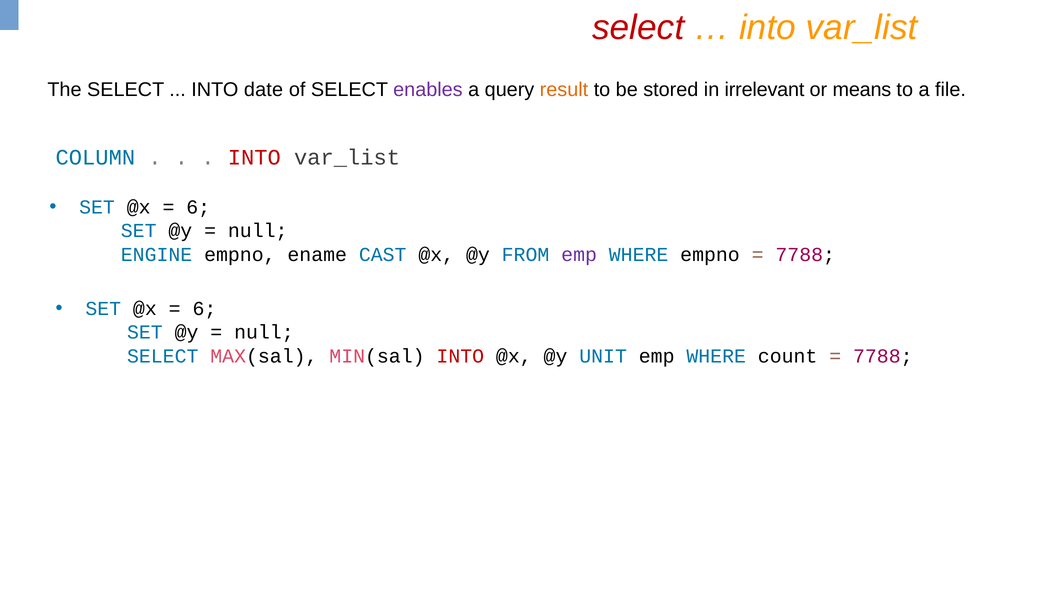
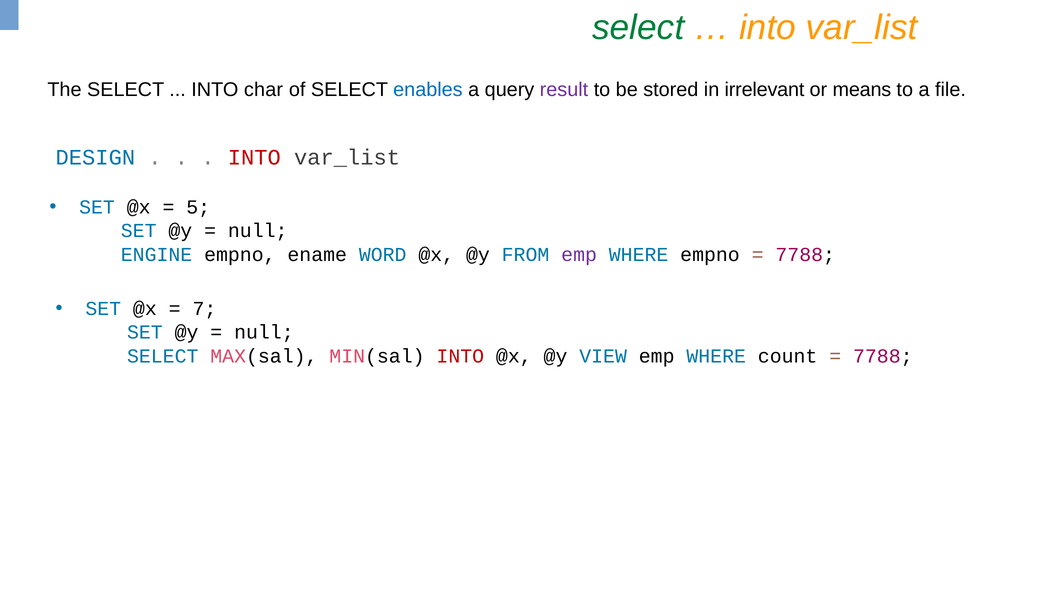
select at (638, 28) colour: red -> green
date: date -> char
enables colour: purple -> blue
result colour: orange -> purple
COLUMN: COLUMN -> DESIGN
6 at (198, 207): 6 -> 5
CAST: CAST -> WORD
6 at (204, 309): 6 -> 7
UNIT: UNIT -> VIEW
